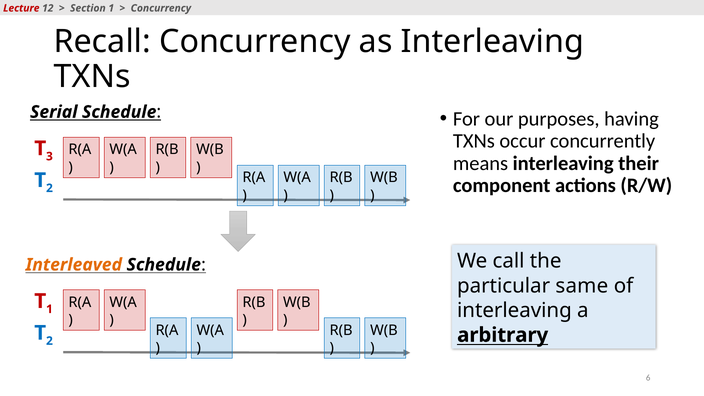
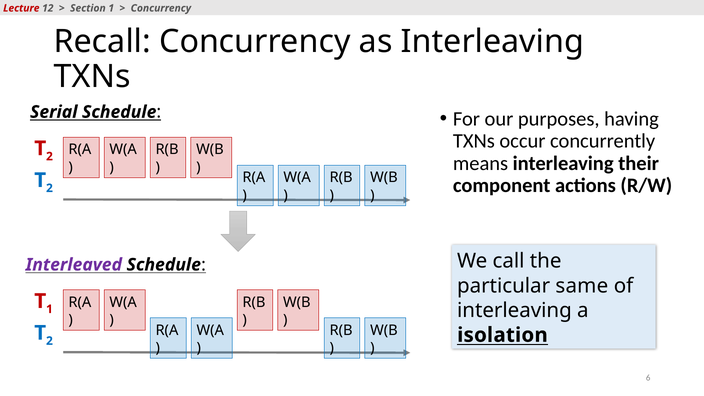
3 at (49, 156): 3 -> 2
Interleaved colour: orange -> purple
arbitrary: arbitrary -> isolation
